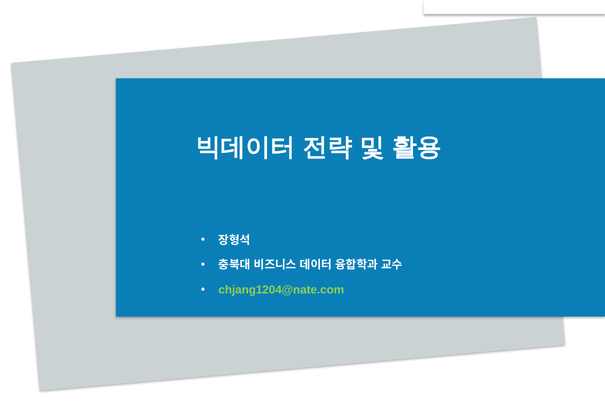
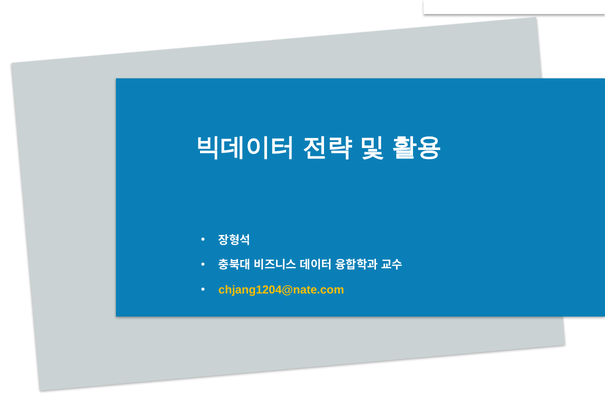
chjang1204@nate.com colour: light green -> yellow
